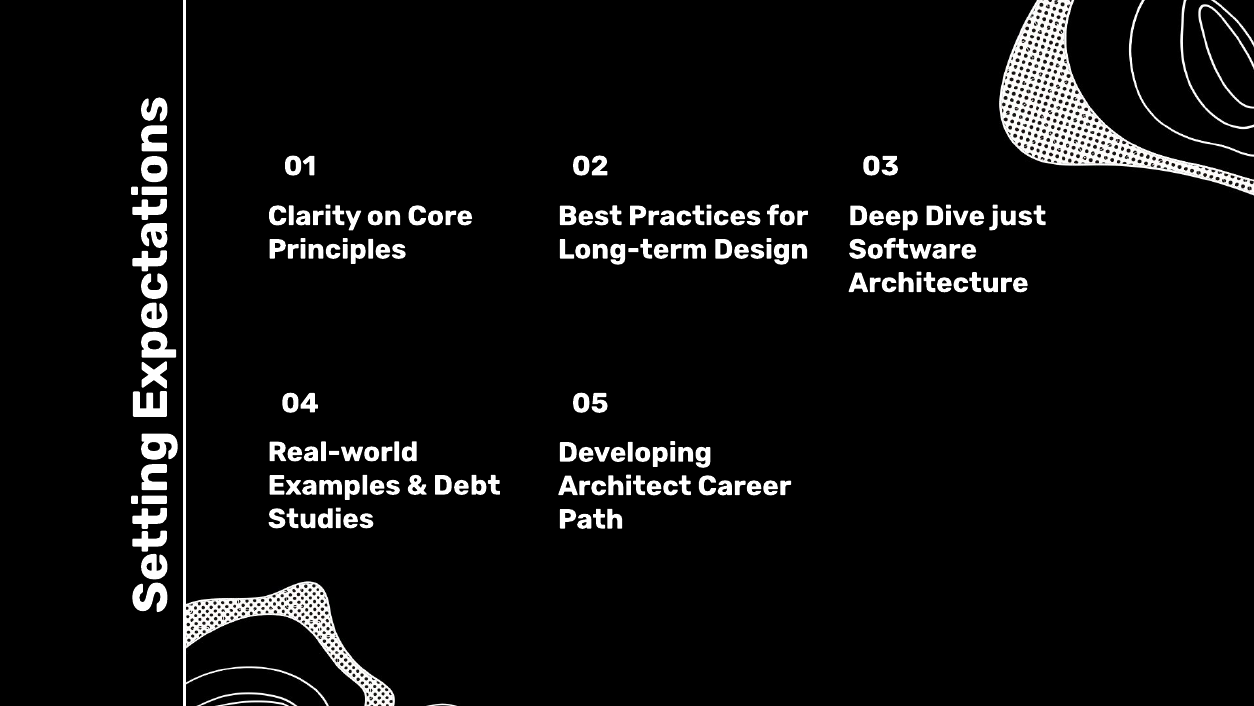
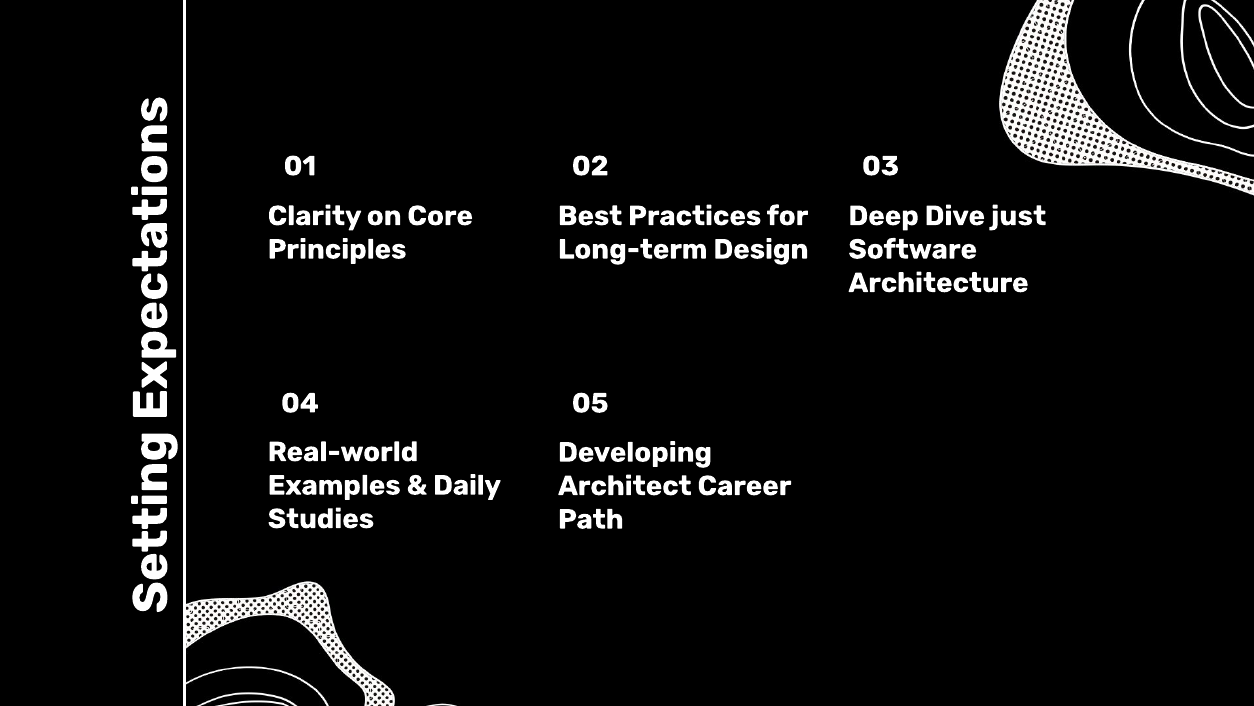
Debt: Debt -> Daily
